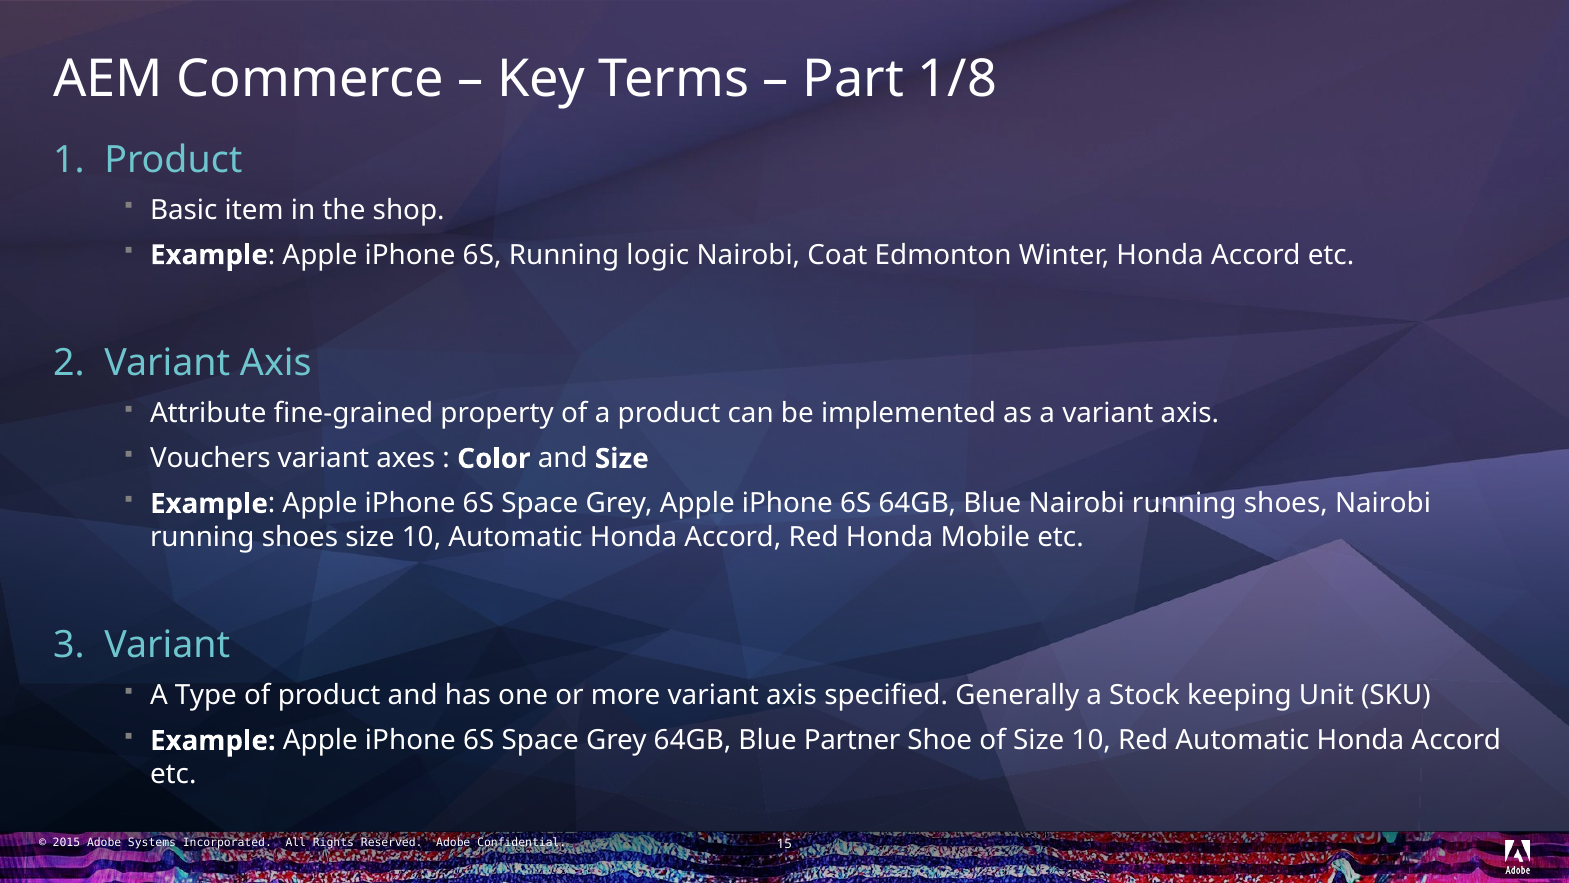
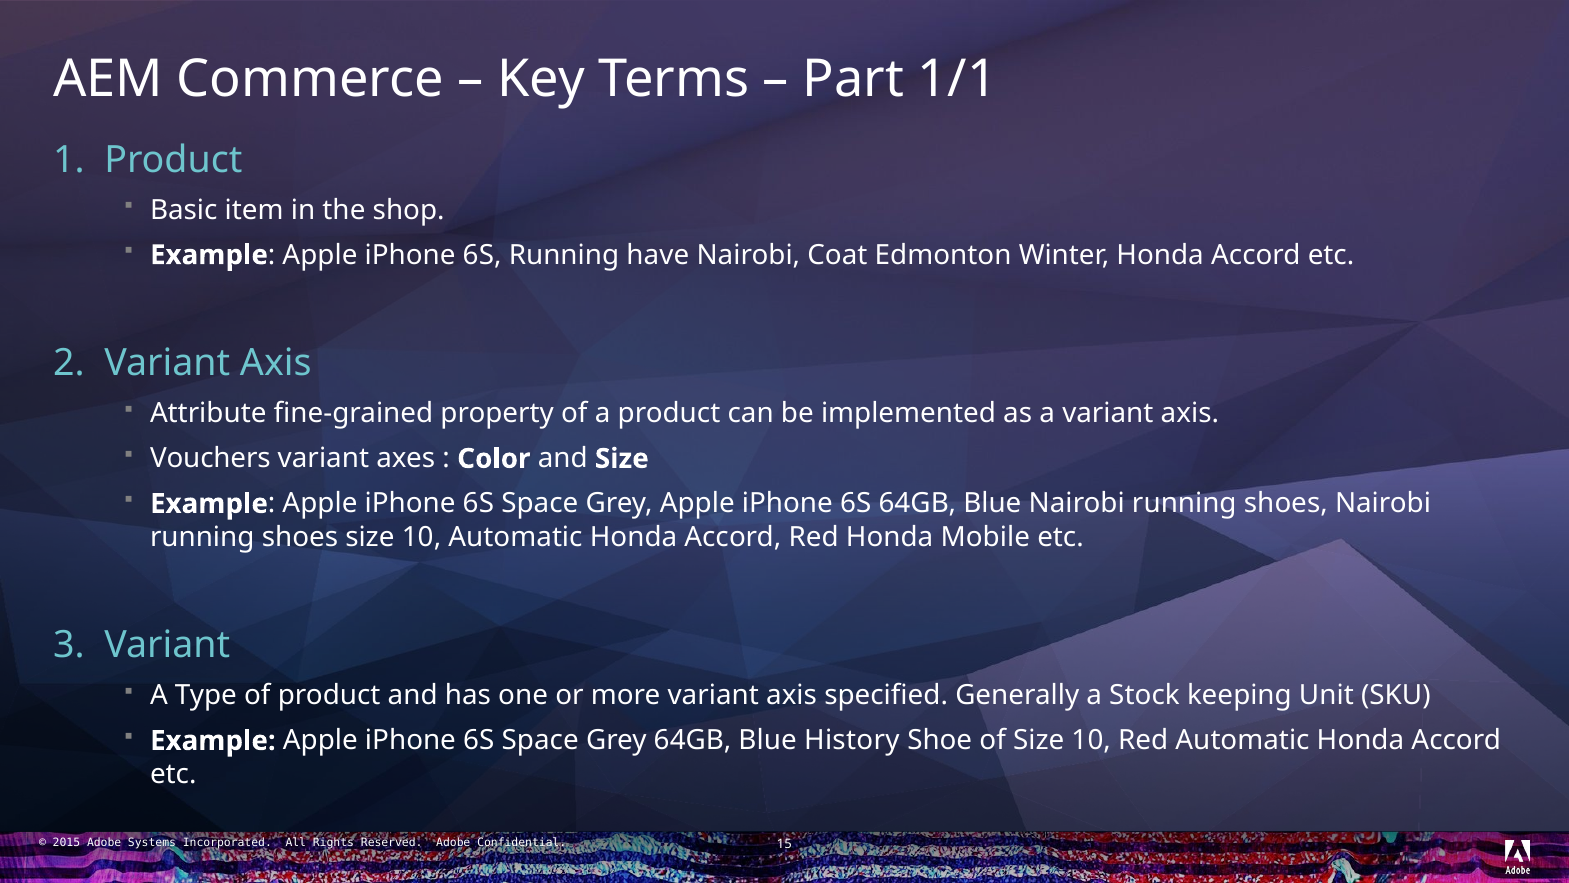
1/8: 1/8 -> 1/1
logic: logic -> have
Partner: Partner -> History
